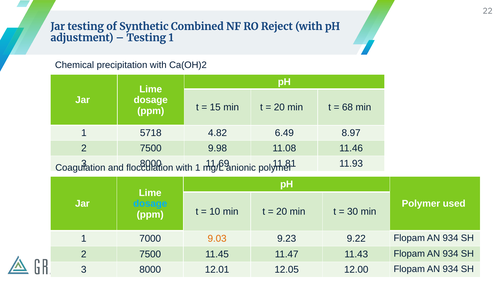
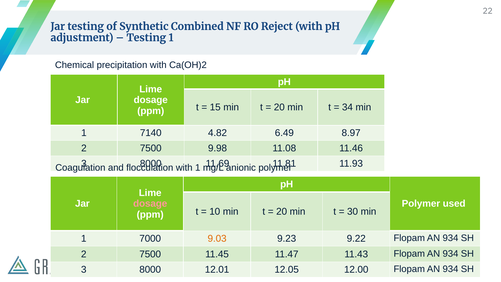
68: 68 -> 34
5718: 5718 -> 7140
dosage at (150, 204) colour: light blue -> pink
